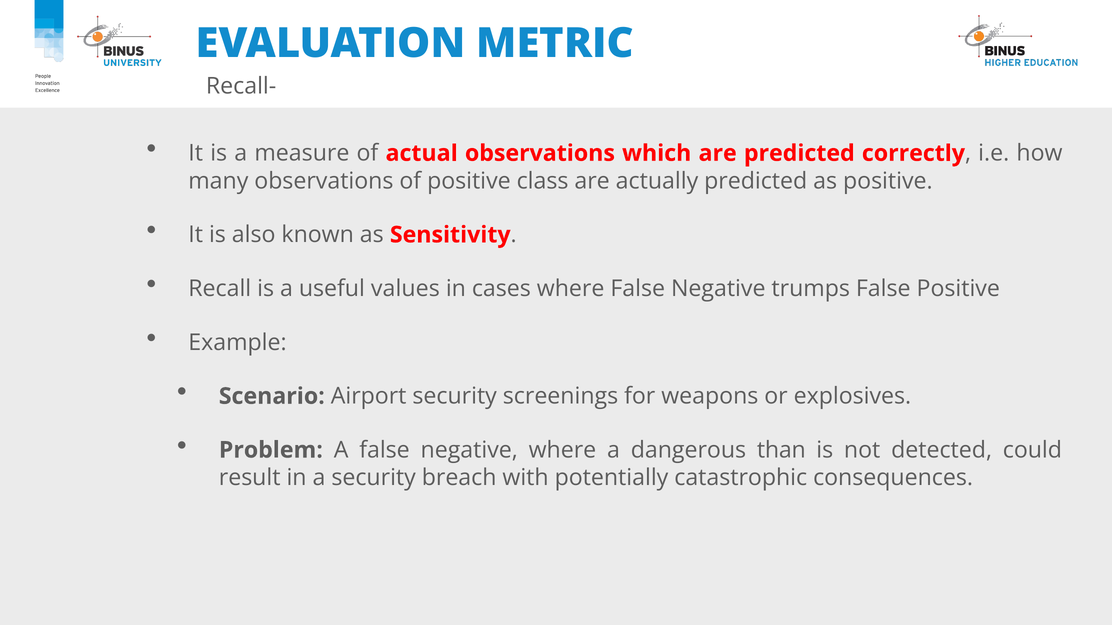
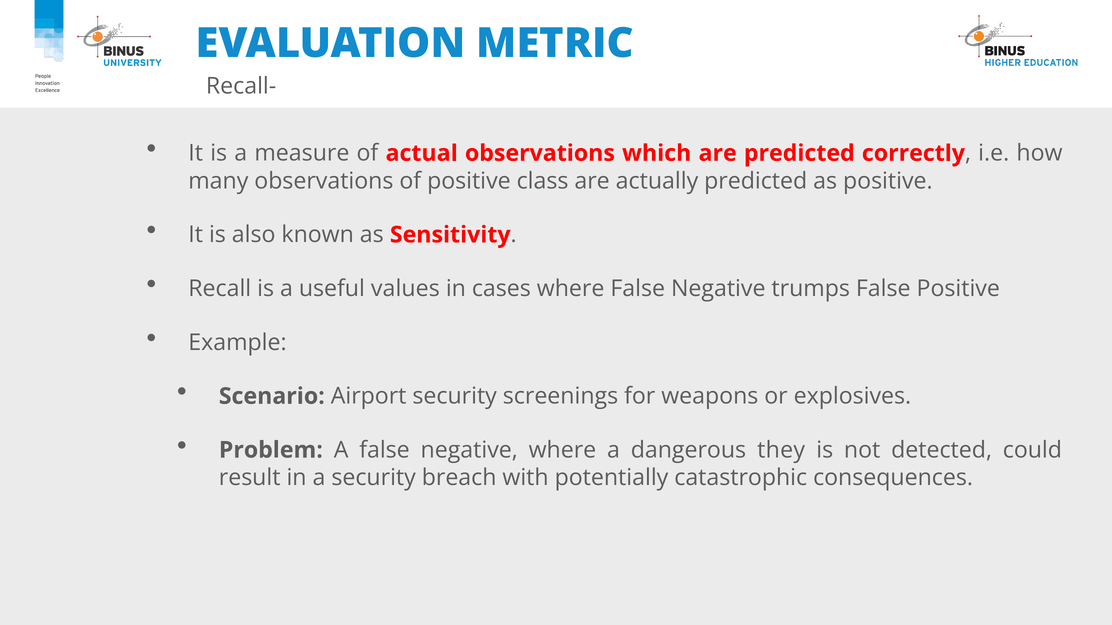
than: than -> they
